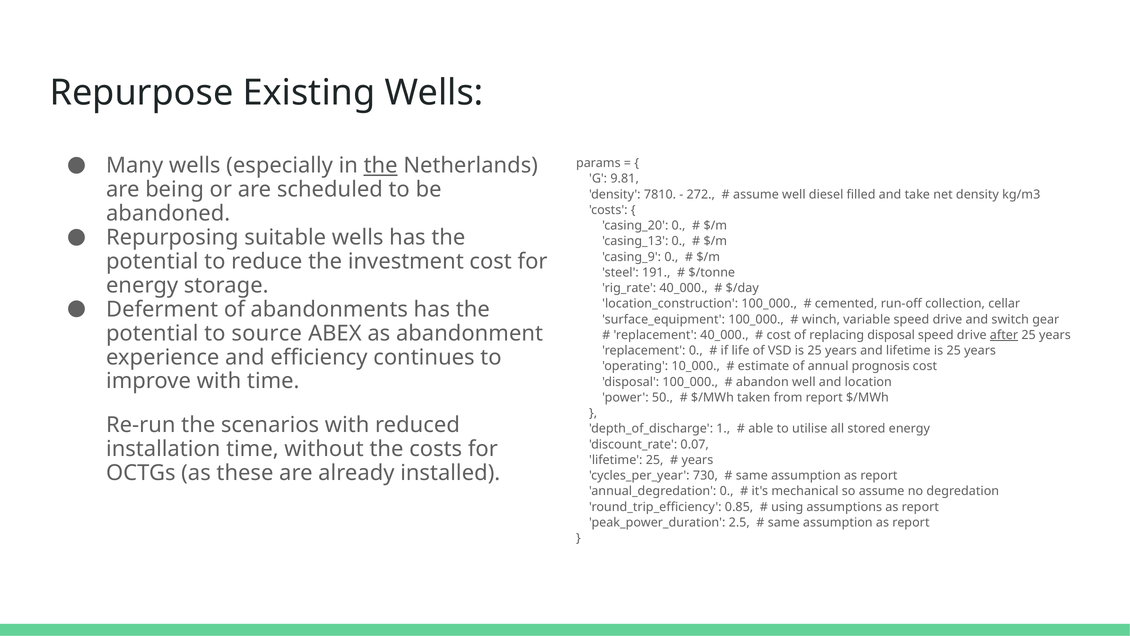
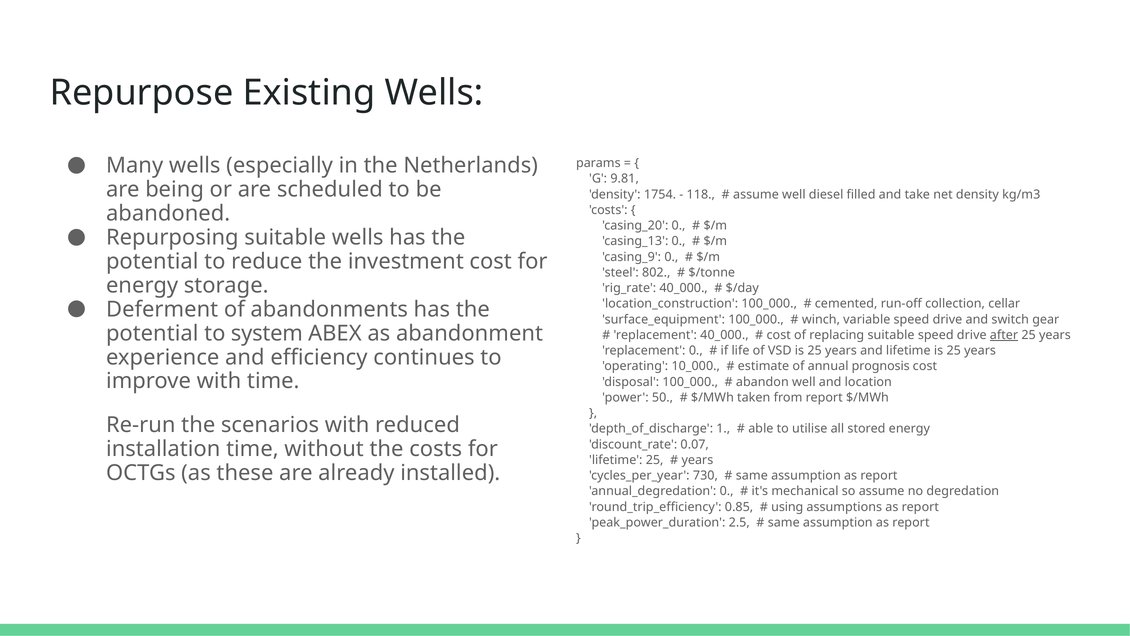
the at (381, 166) underline: present -> none
7810: 7810 -> 1754
272: 272 -> 118
191: 191 -> 802
source: source -> system
replacing disposal: disposal -> suitable
